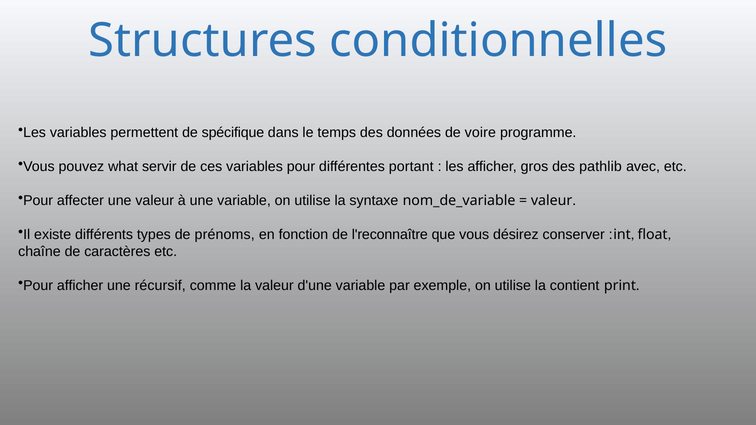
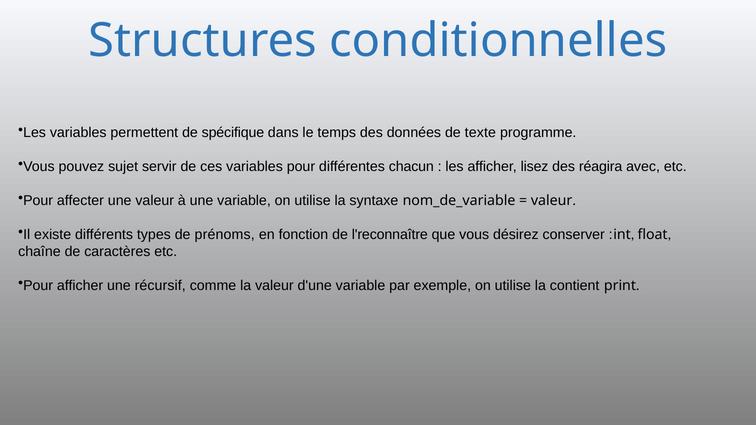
voire: voire -> texte
what: what -> sujet
portant: portant -> chacun
gros: gros -> lisez
pathlib: pathlib -> réagira
